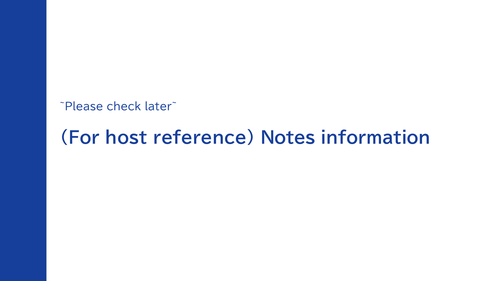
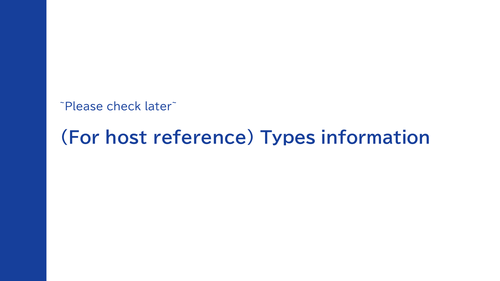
Notes: Notes -> Types
